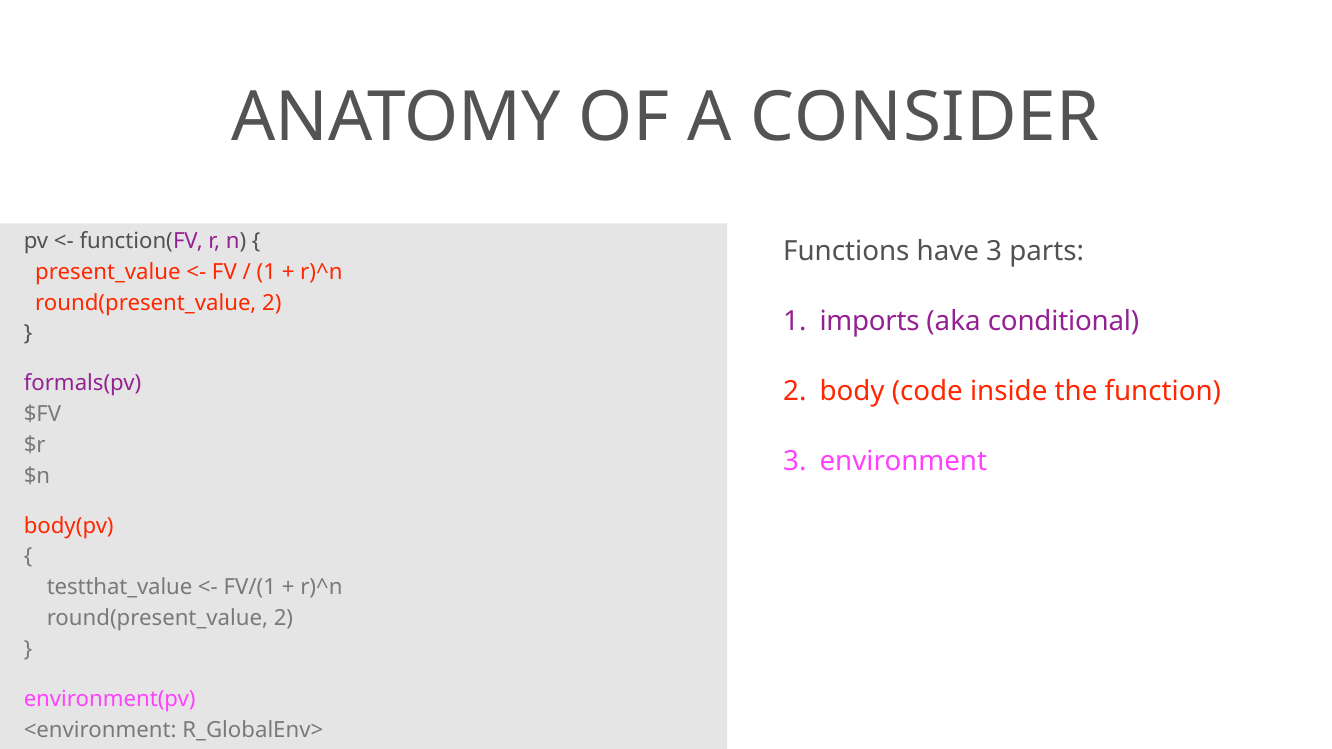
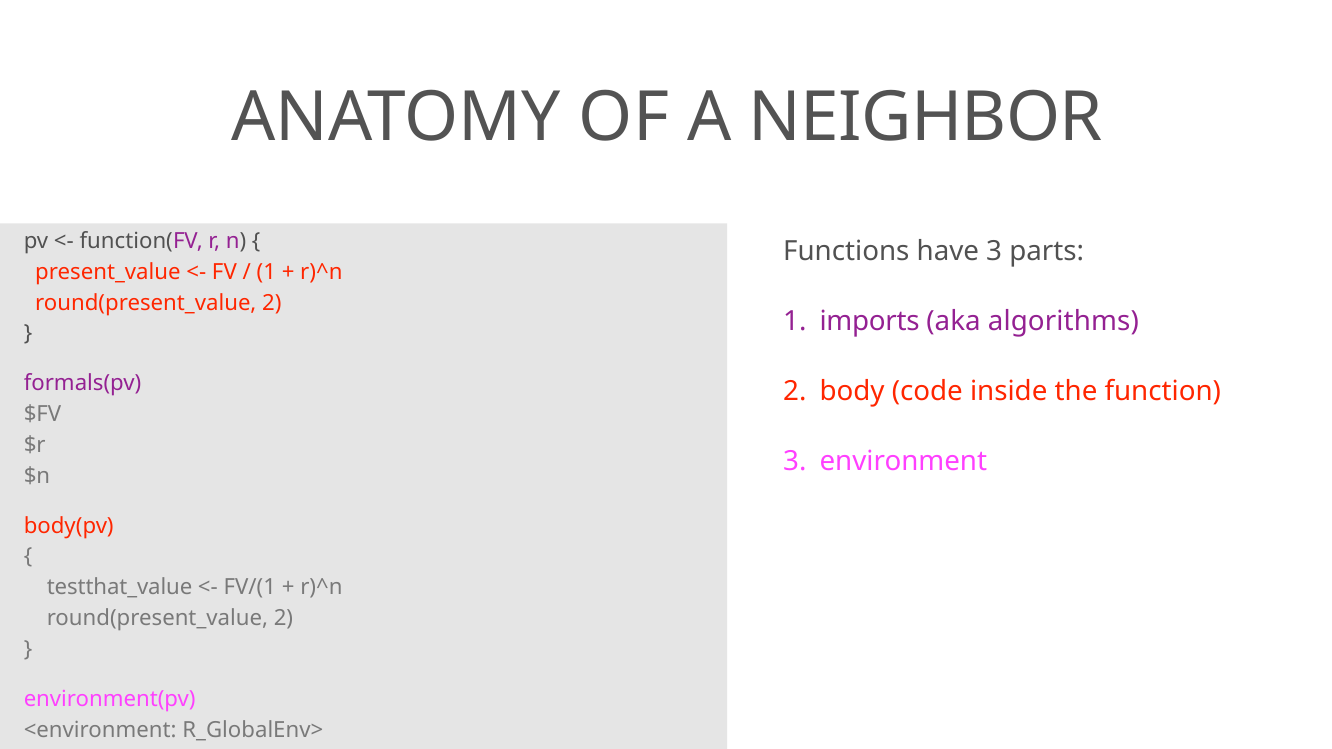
CONSIDER: CONSIDER -> NEIGHBOR
conditional: conditional -> algorithms
